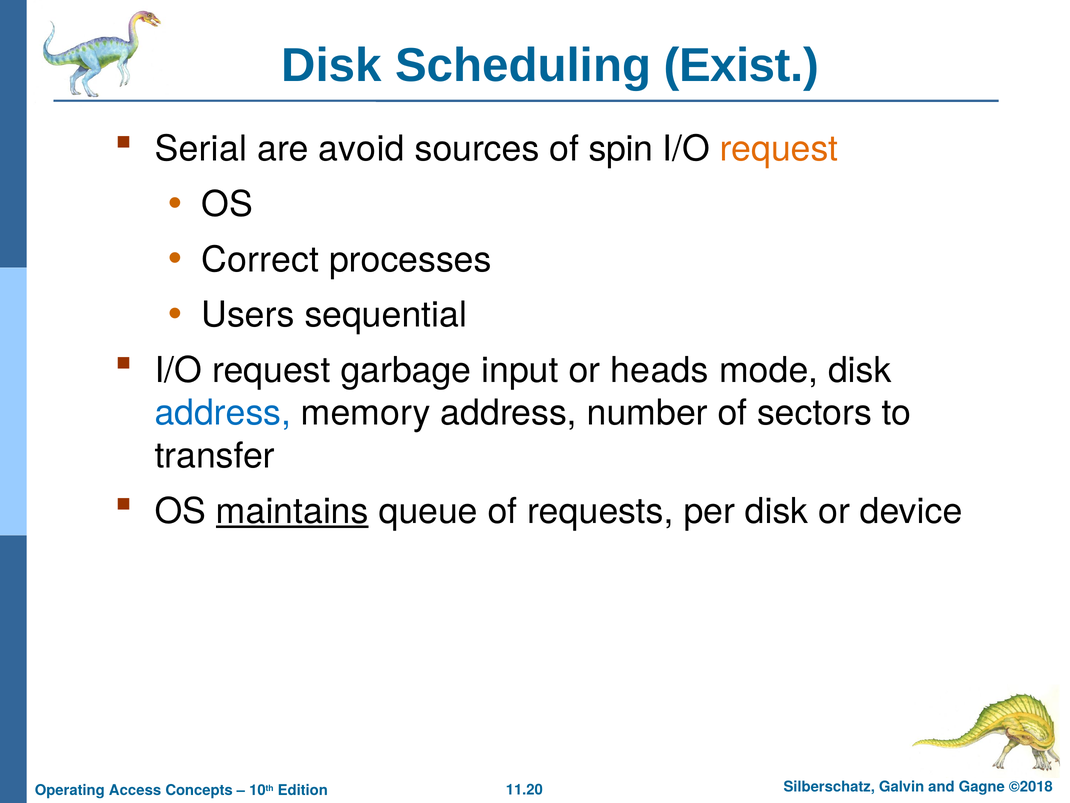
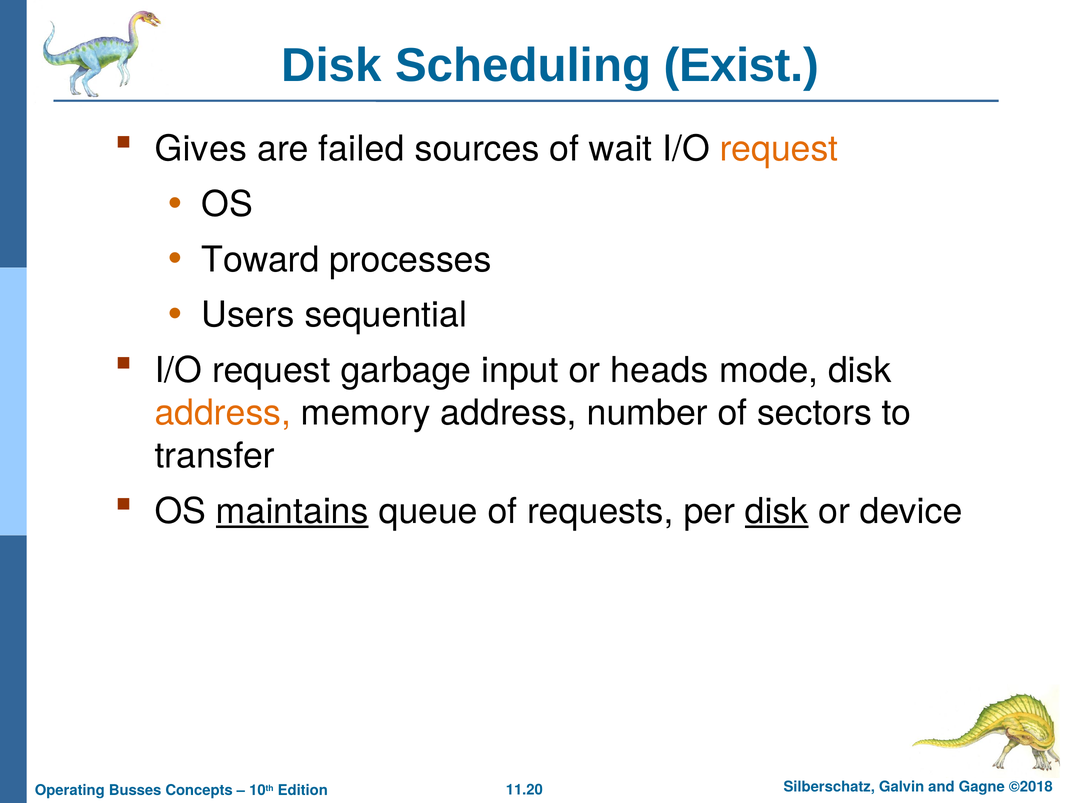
Serial: Serial -> Gives
avoid: avoid -> failed
spin: spin -> wait
Correct: Correct -> Toward
address at (223, 413) colour: blue -> orange
disk at (777, 511) underline: none -> present
Access: Access -> Busses
